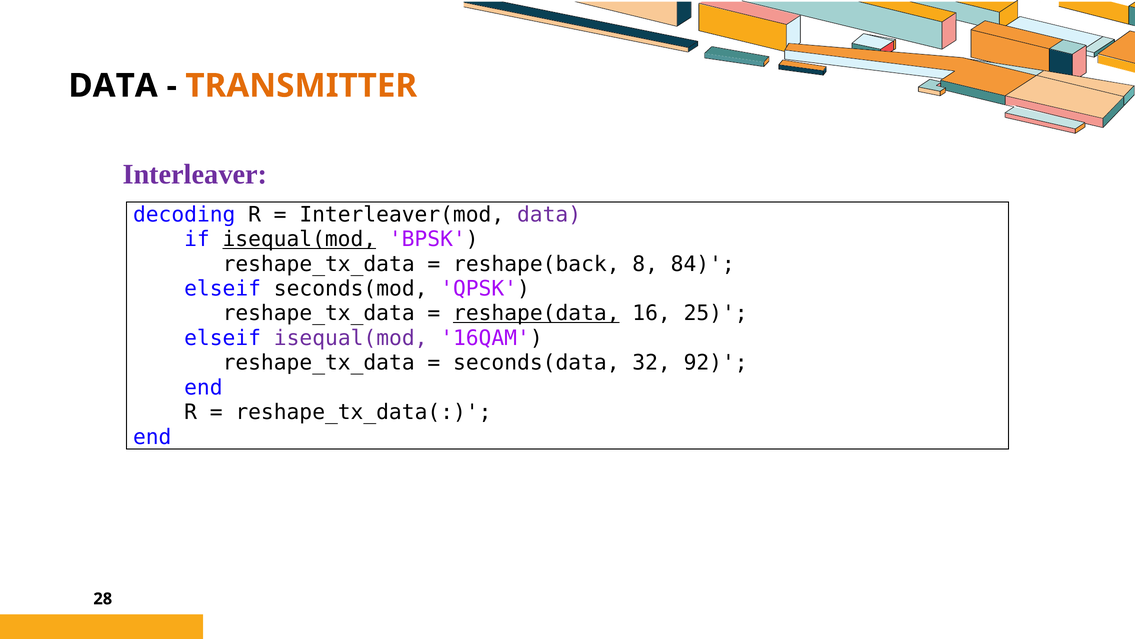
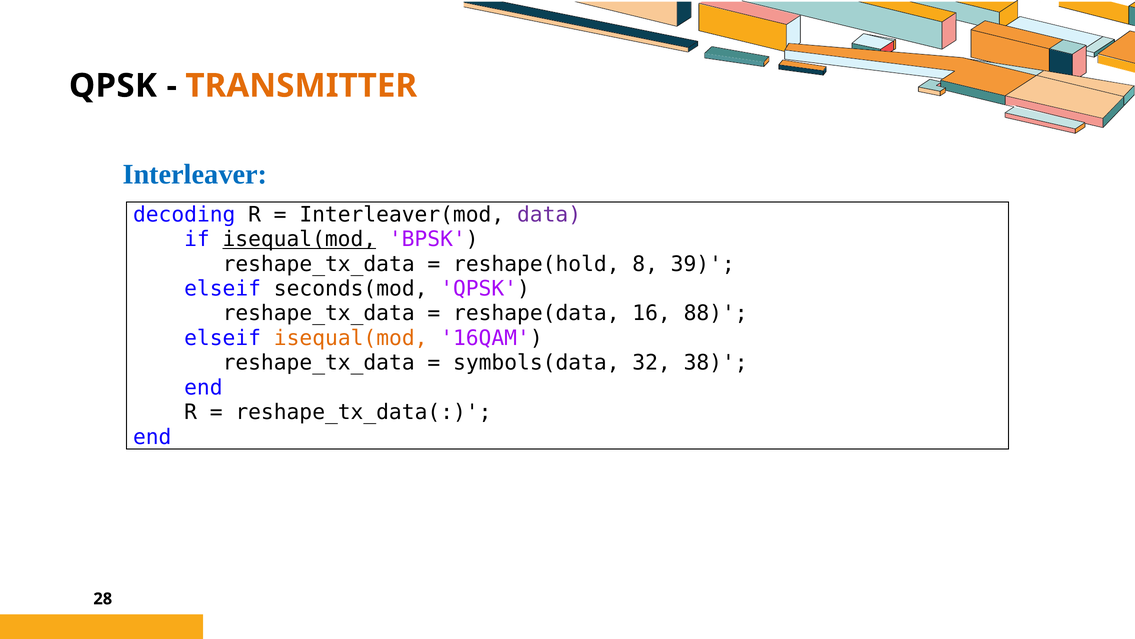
DATA at (113, 86): DATA -> QPSK
Interleaver colour: purple -> blue
reshape(back: reshape(back -> reshape(hold
84: 84 -> 39
reshape(data underline: present -> none
25: 25 -> 88
isequal(mod at (351, 338) colour: purple -> orange
seconds(data: seconds(data -> symbols(data
92: 92 -> 38
